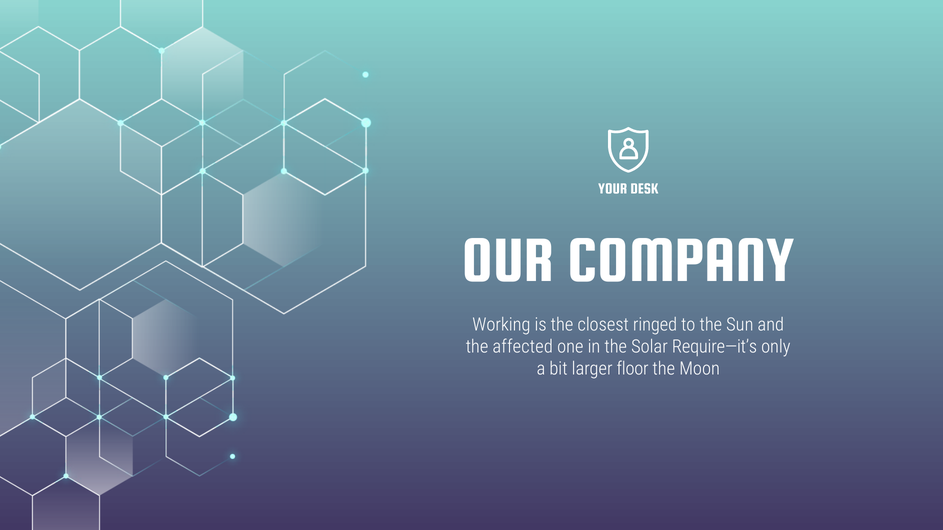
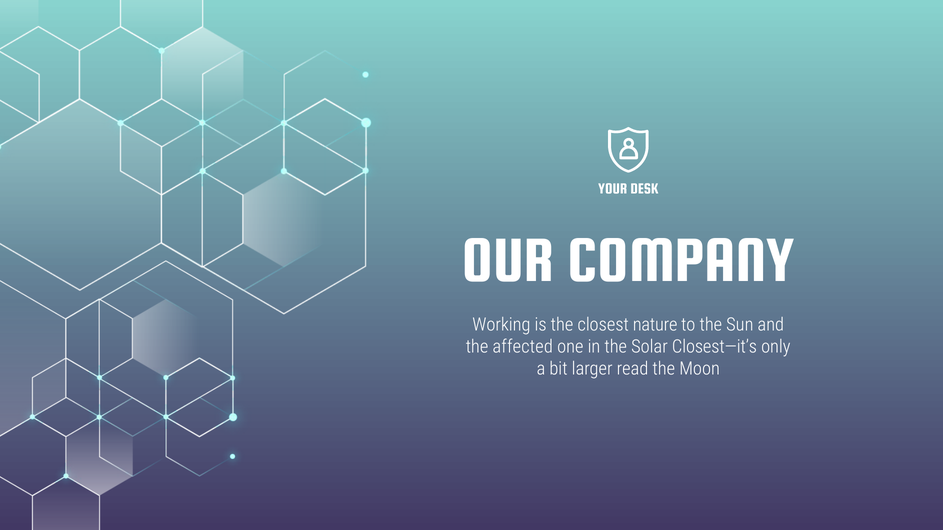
ringed: ringed -> nature
Require—it’s: Require—it’s -> Closest—it’s
floor: floor -> read
